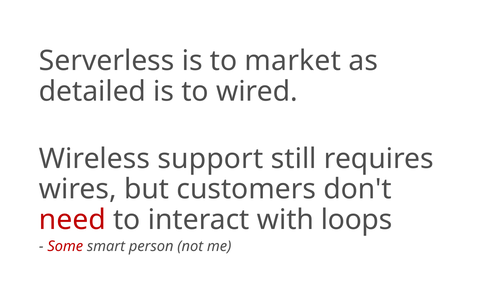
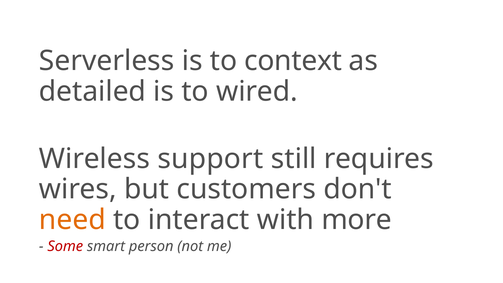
market: market -> context
need colour: red -> orange
loops: loops -> more
